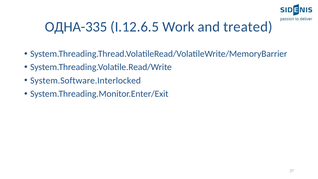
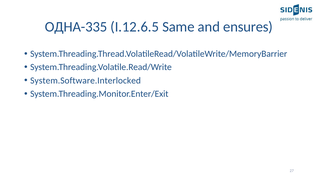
Work: Work -> Same
treated: treated -> ensures
